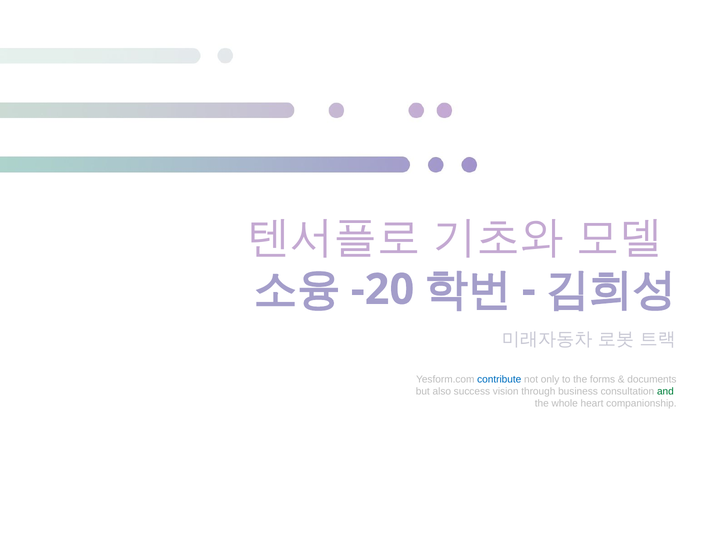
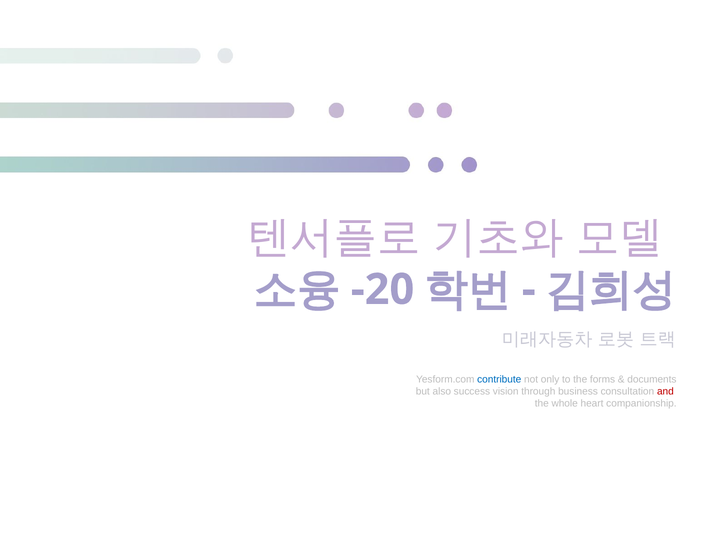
and colour: green -> red
